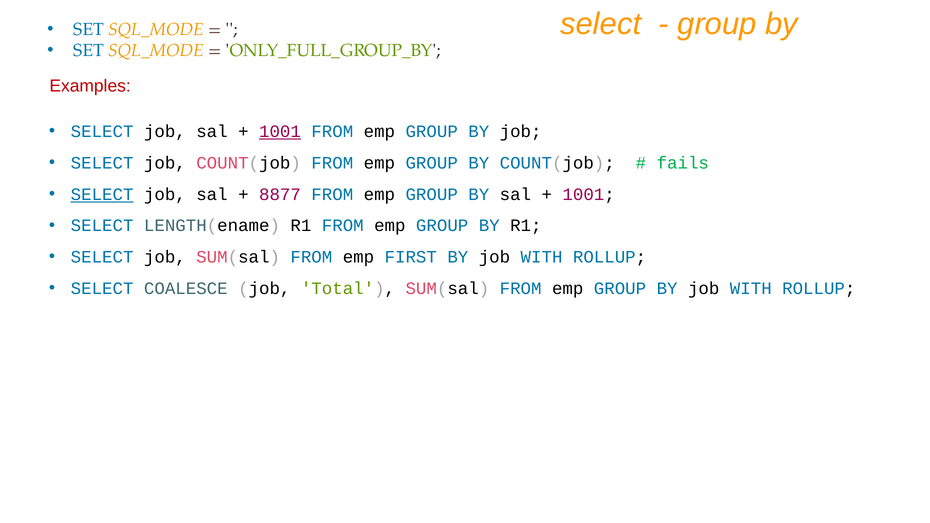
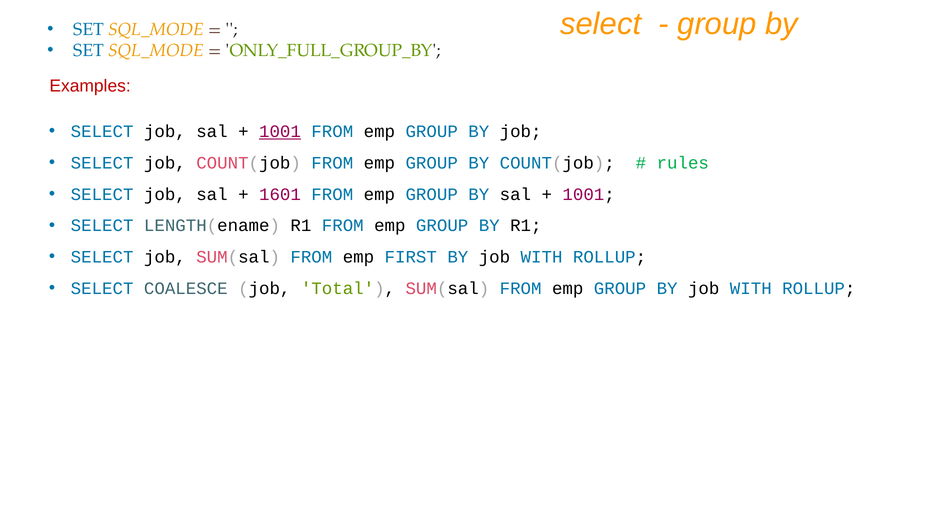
fails: fails -> rules
SELECT at (102, 194) underline: present -> none
8877: 8877 -> 1601
